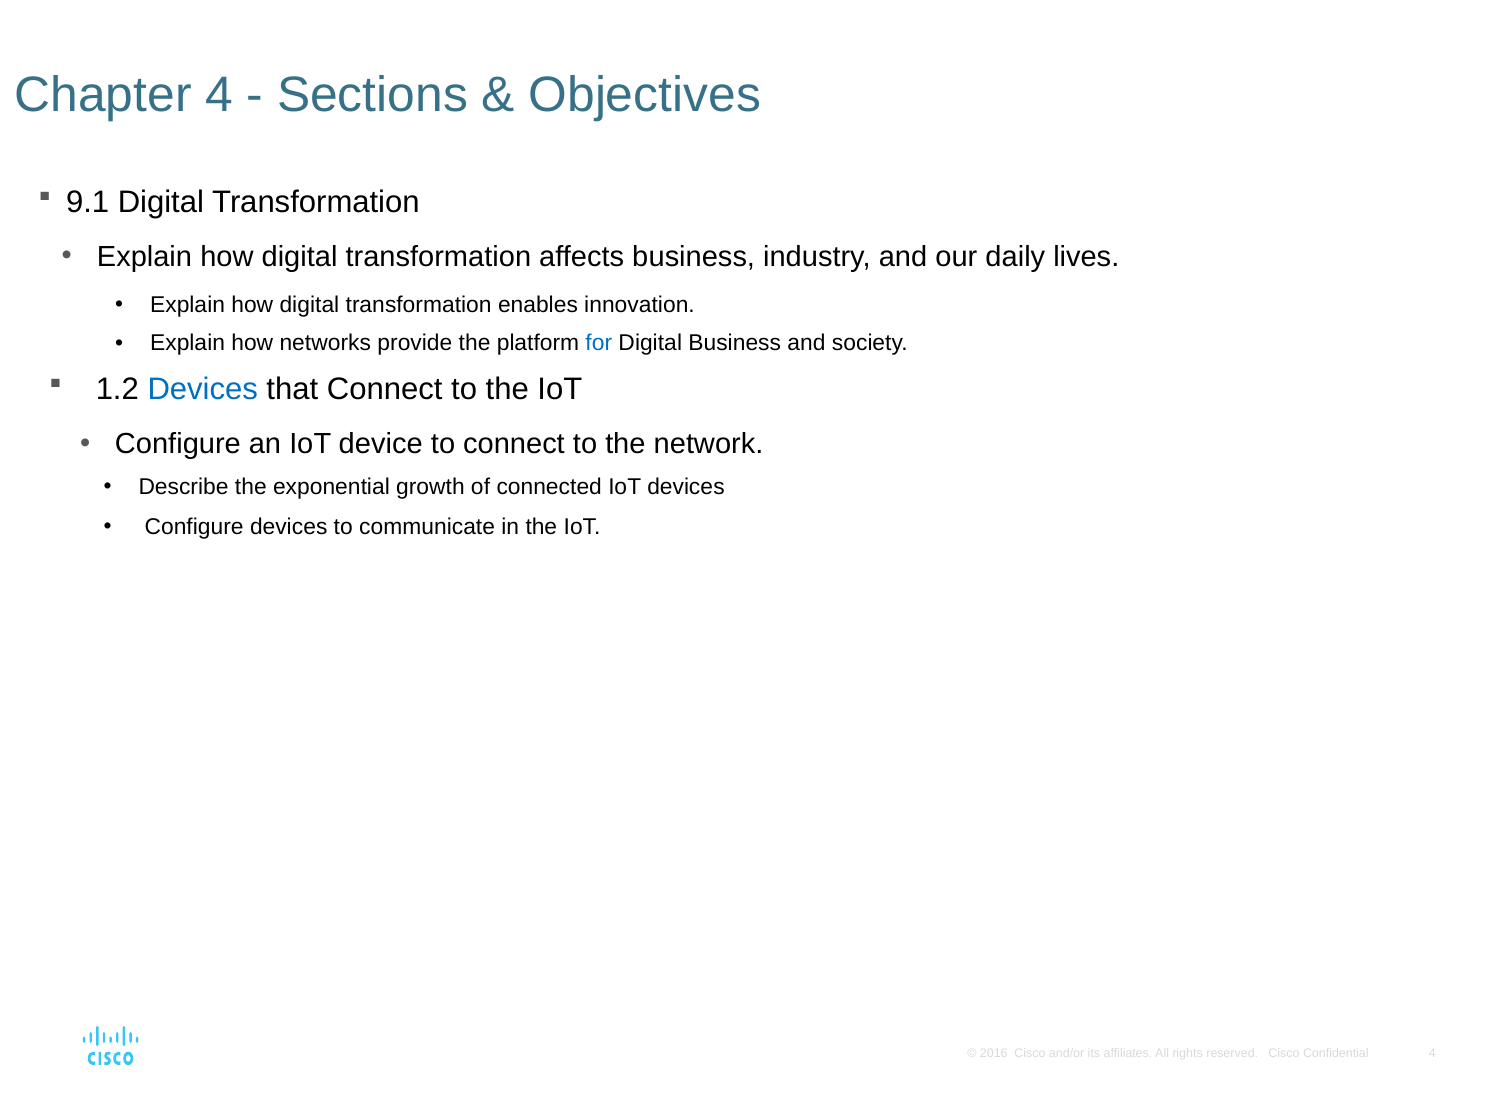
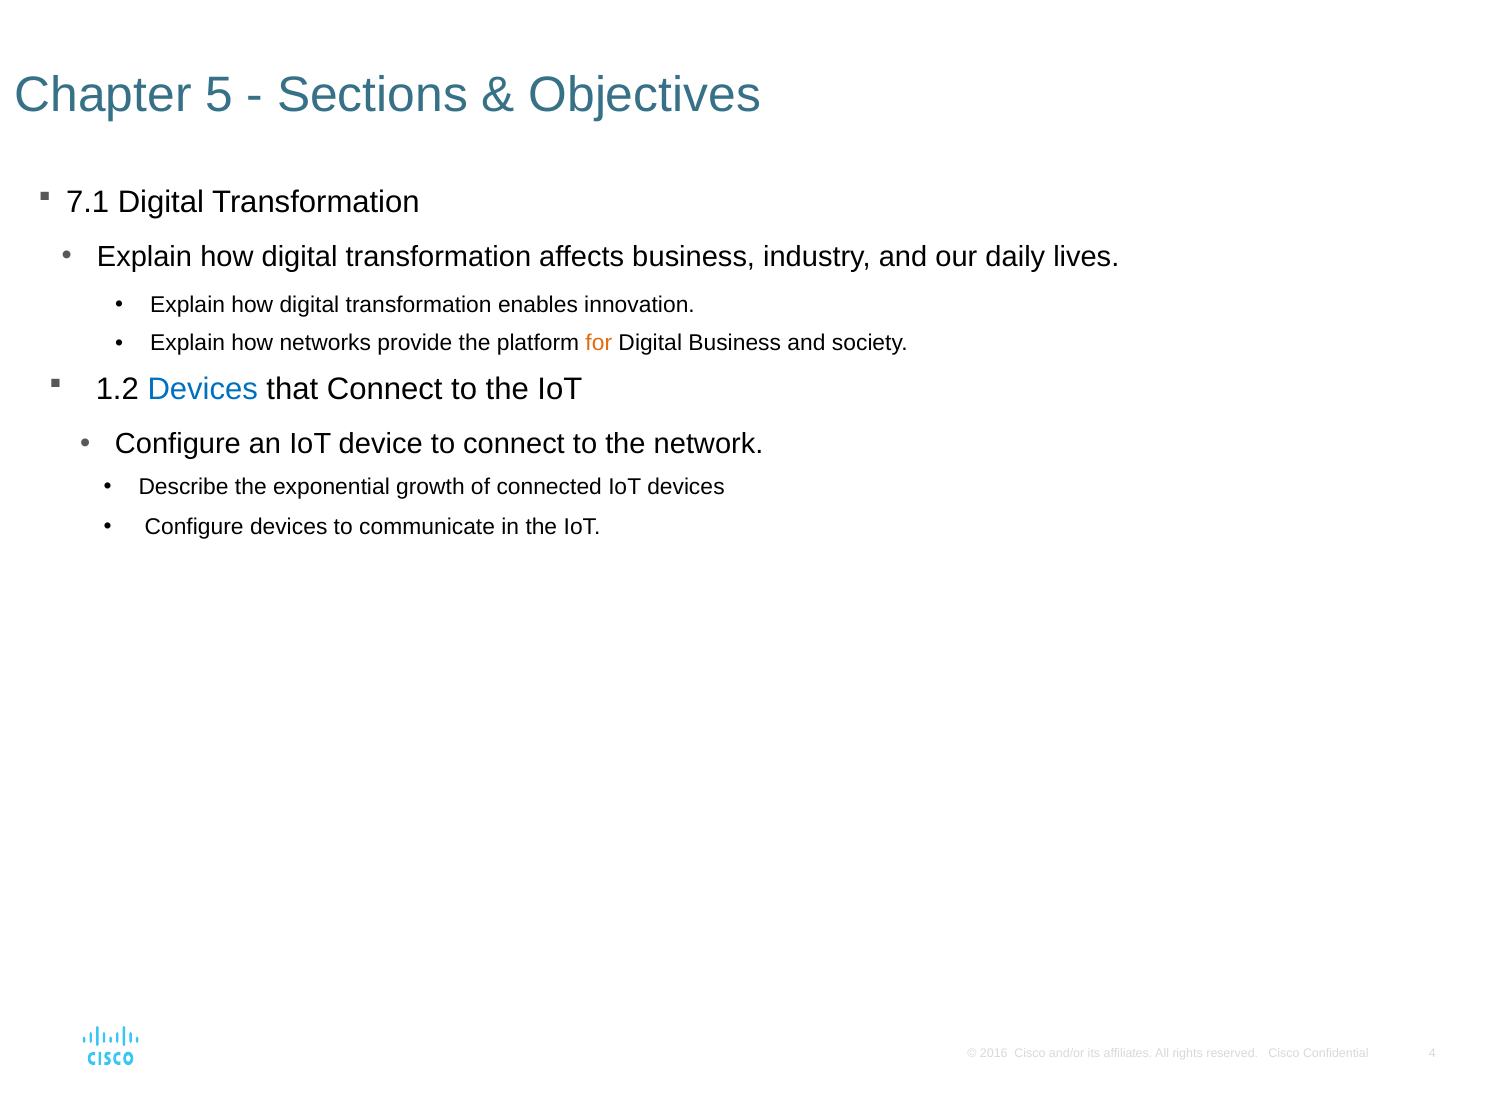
Chapter 4: 4 -> 5
9.1: 9.1 -> 7.1
for colour: blue -> orange
